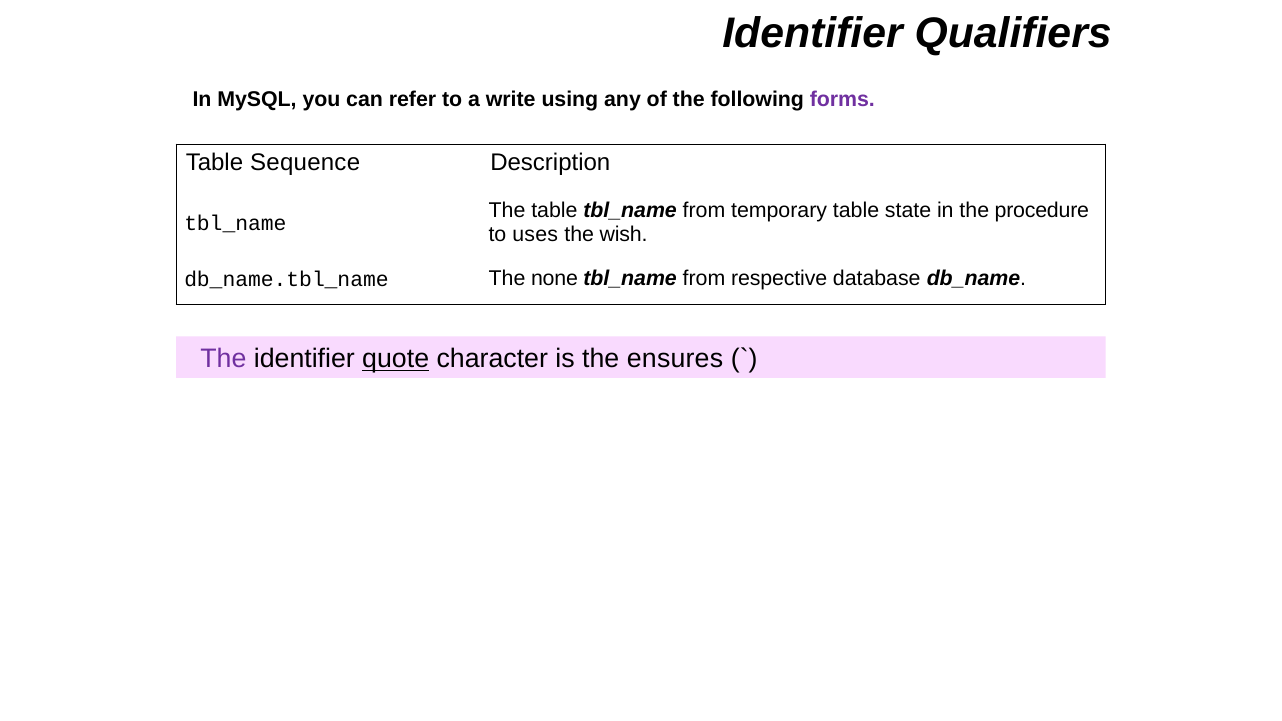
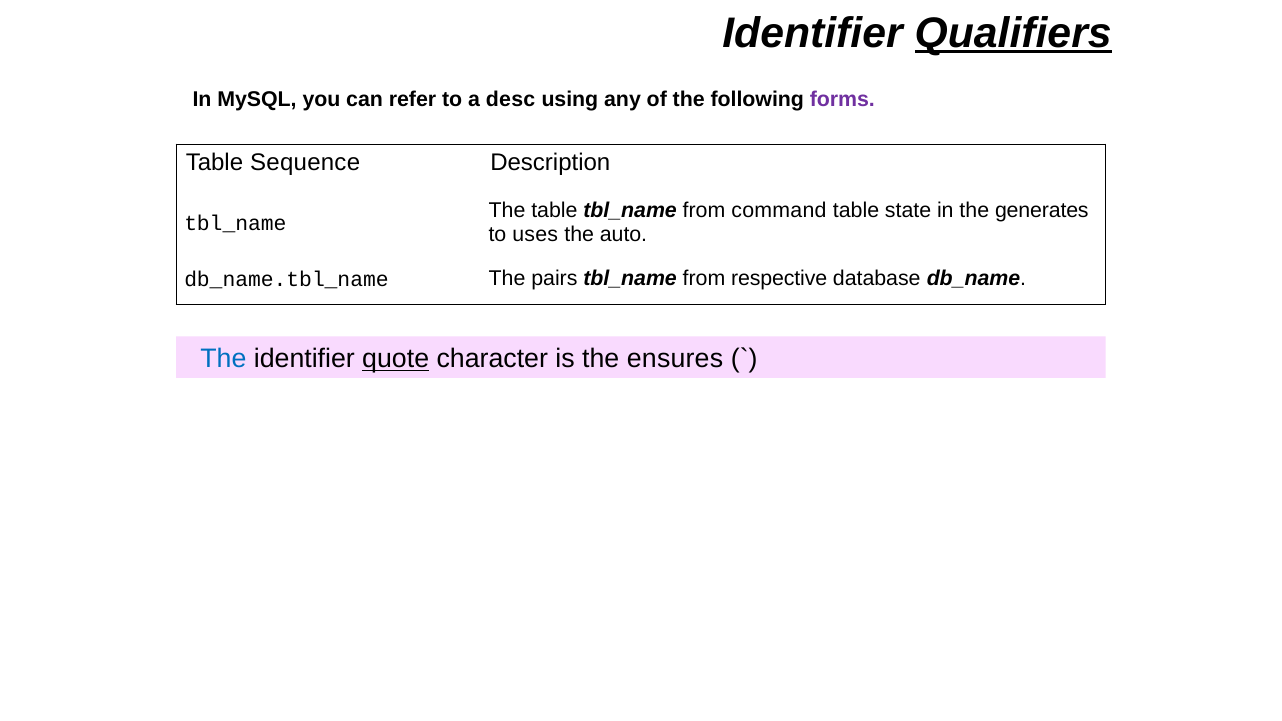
Qualifiers underline: none -> present
write: write -> desc
temporary: temporary -> command
procedure: procedure -> generates
wish: wish -> auto
none: none -> pairs
The at (223, 359) colour: purple -> blue
